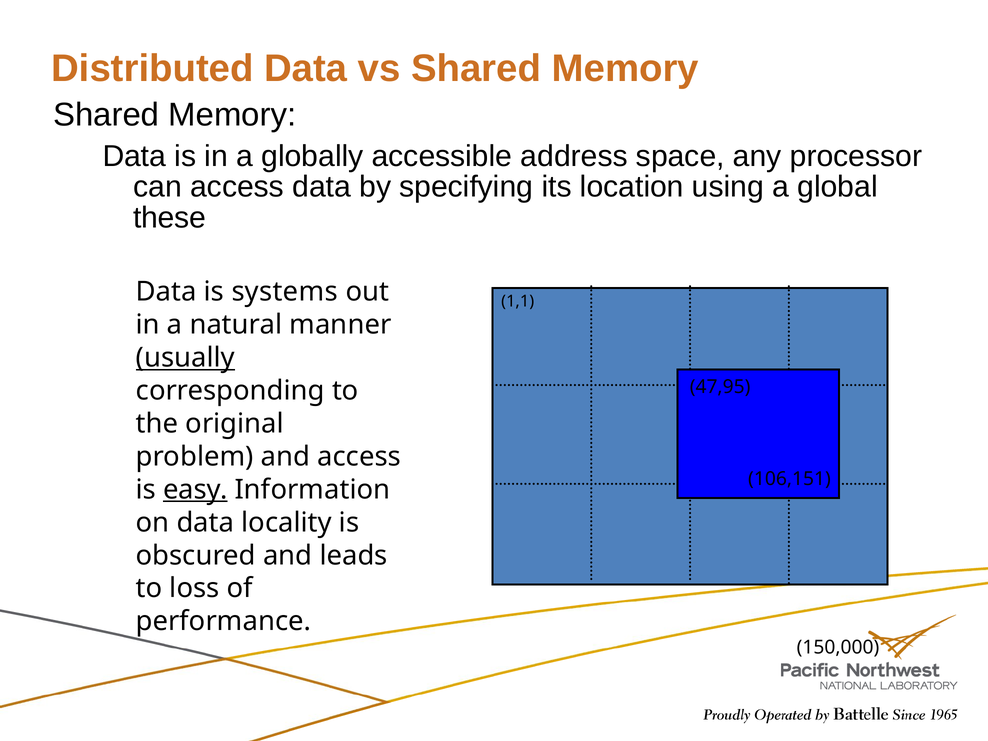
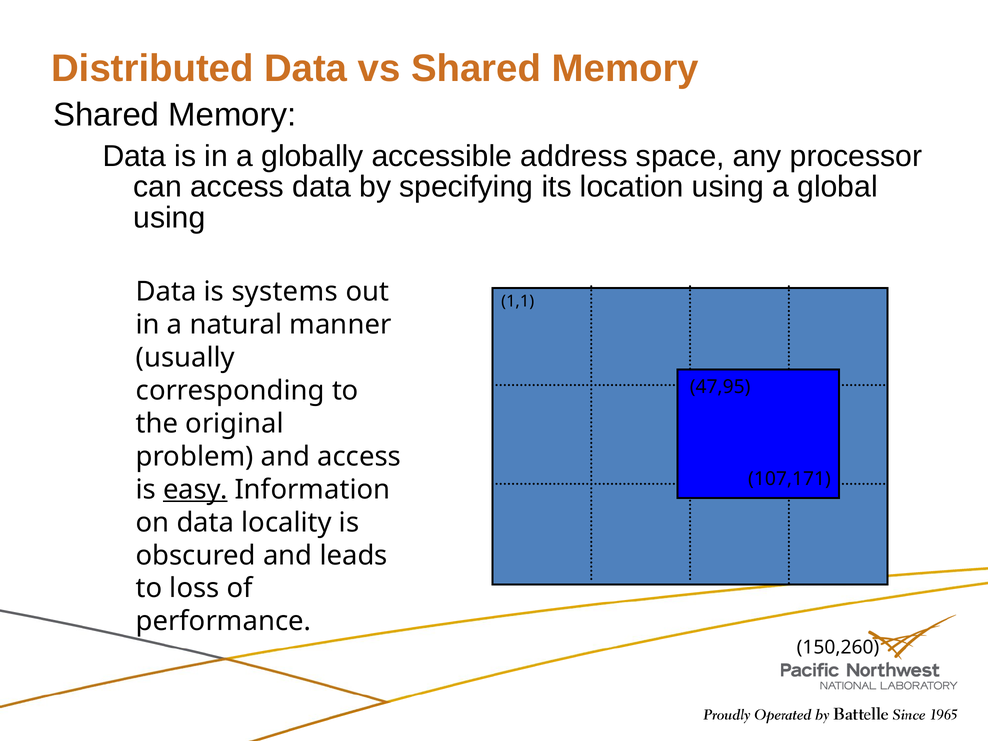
these at (170, 218): these -> using
usually underline: present -> none
106,151: 106,151 -> 107,171
150,000: 150,000 -> 150,260
